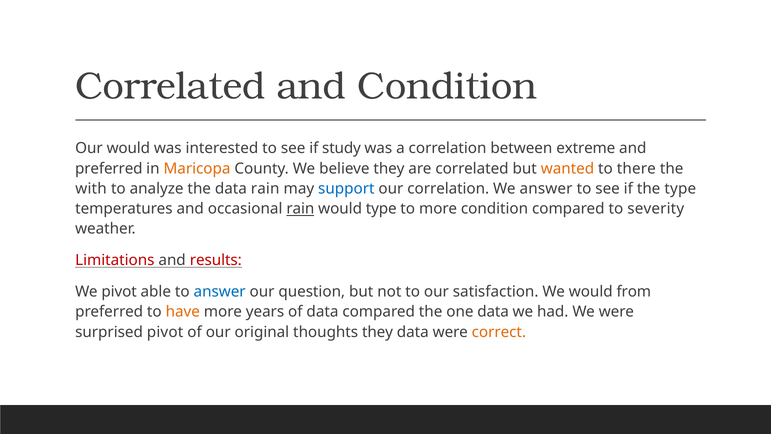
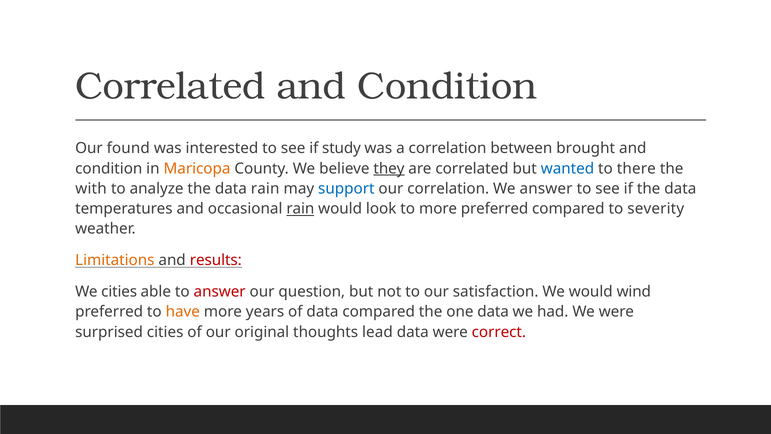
Our would: would -> found
extreme: extreme -> brought
preferred at (109, 168): preferred -> condition
they at (389, 168) underline: none -> present
wanted colour: orange -> blue
if the type: type -> data
would type: type -> look
more condition: condition -> preferred
Limitations colour: red -> orange
We pivot: pivot -> cities
answer at (220, 291) colour: blue -> red
from: from -> wind
surprised pivot: pivot -> cities
thoughts they: they -> lead
correct colour: orange -> red
